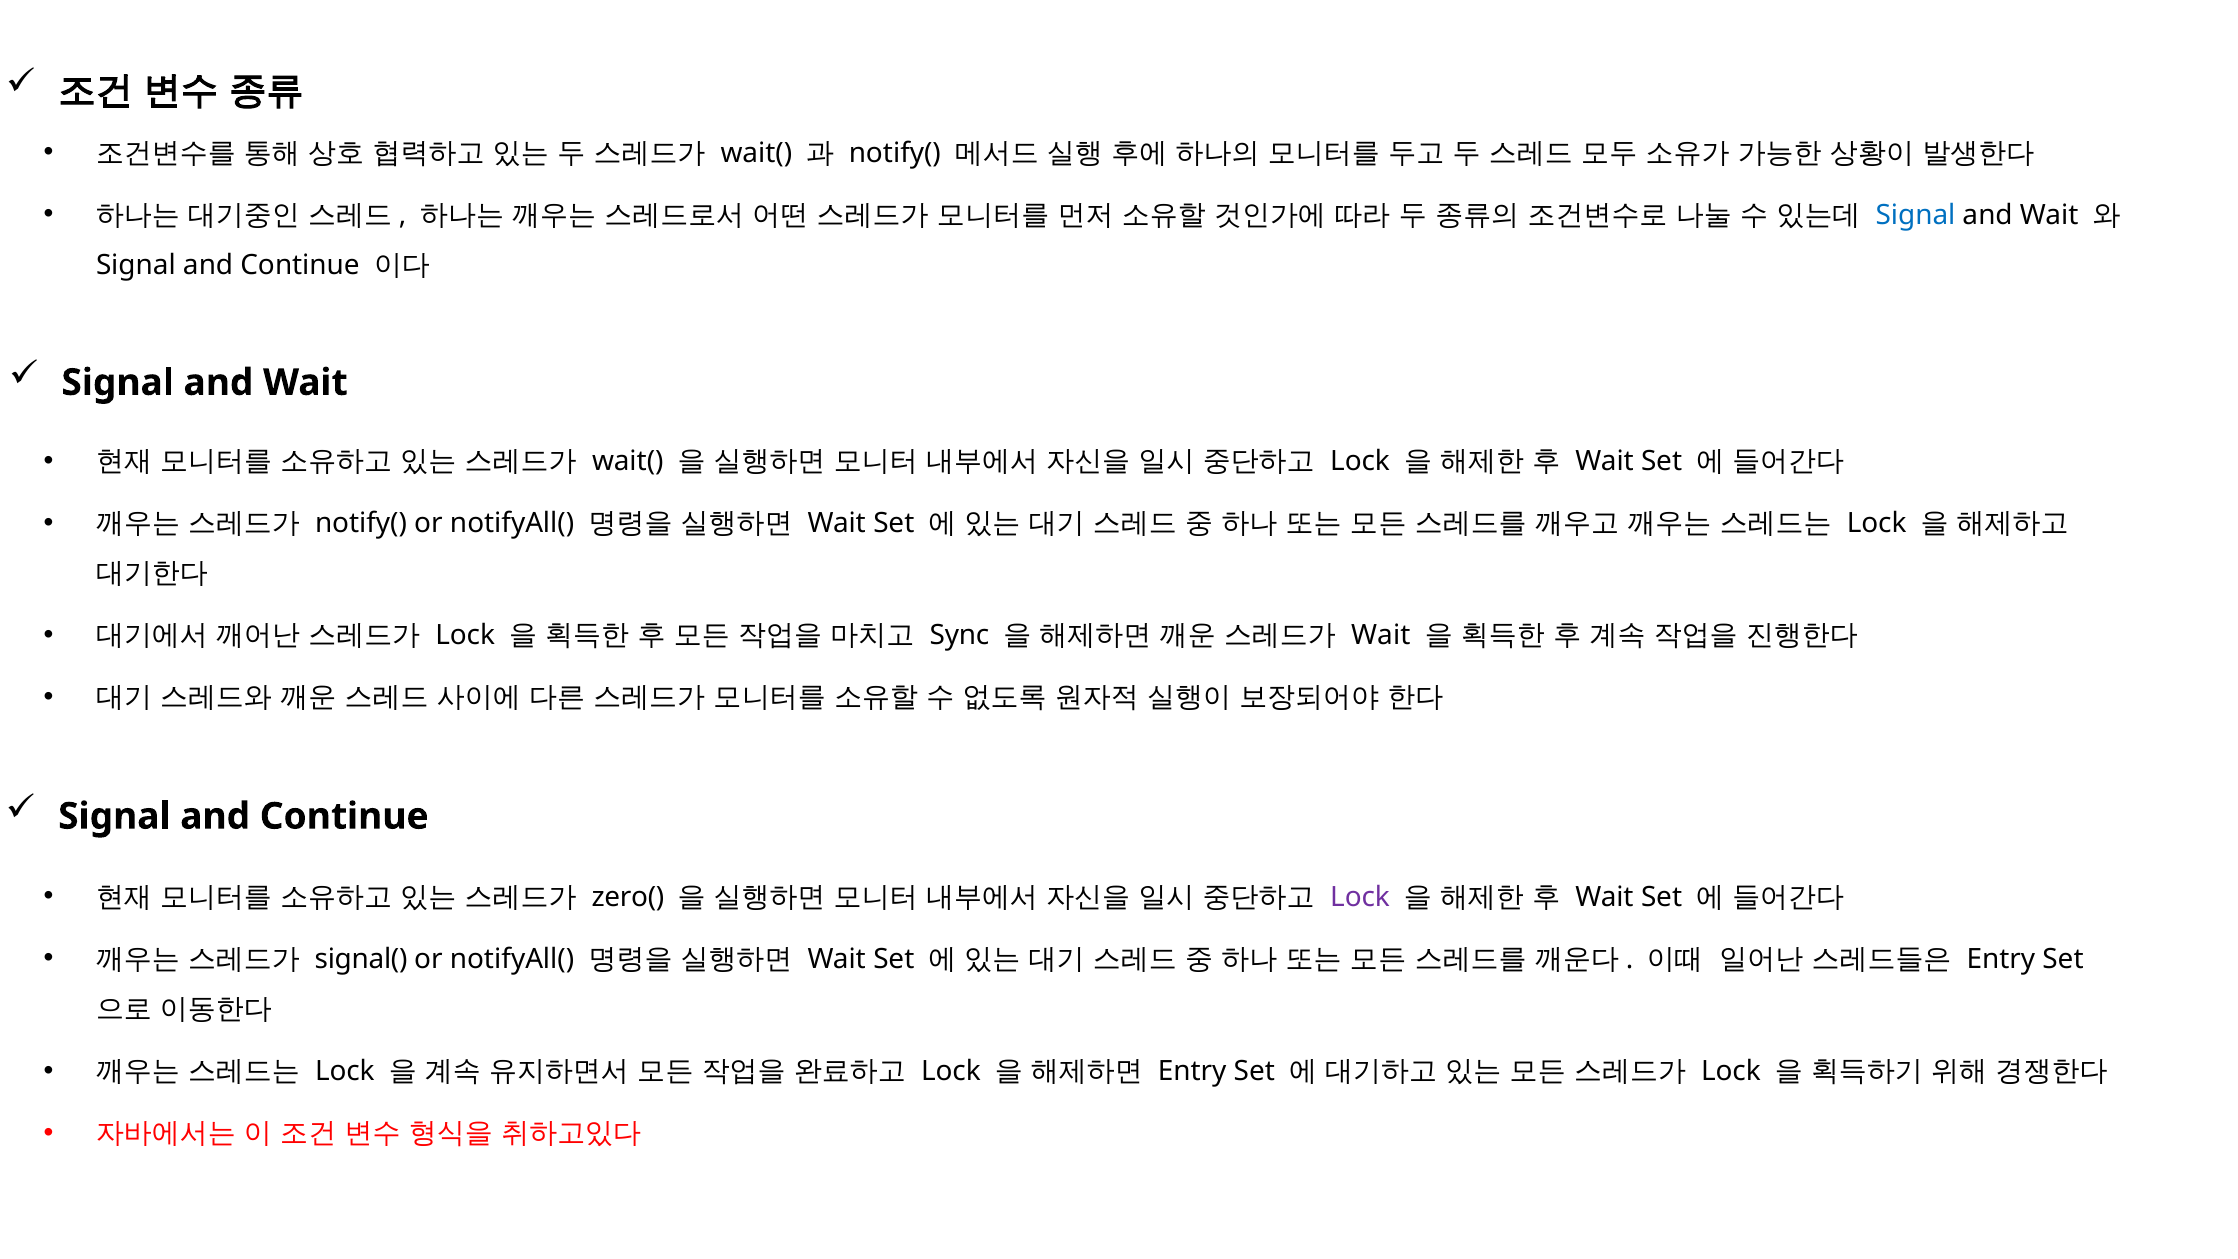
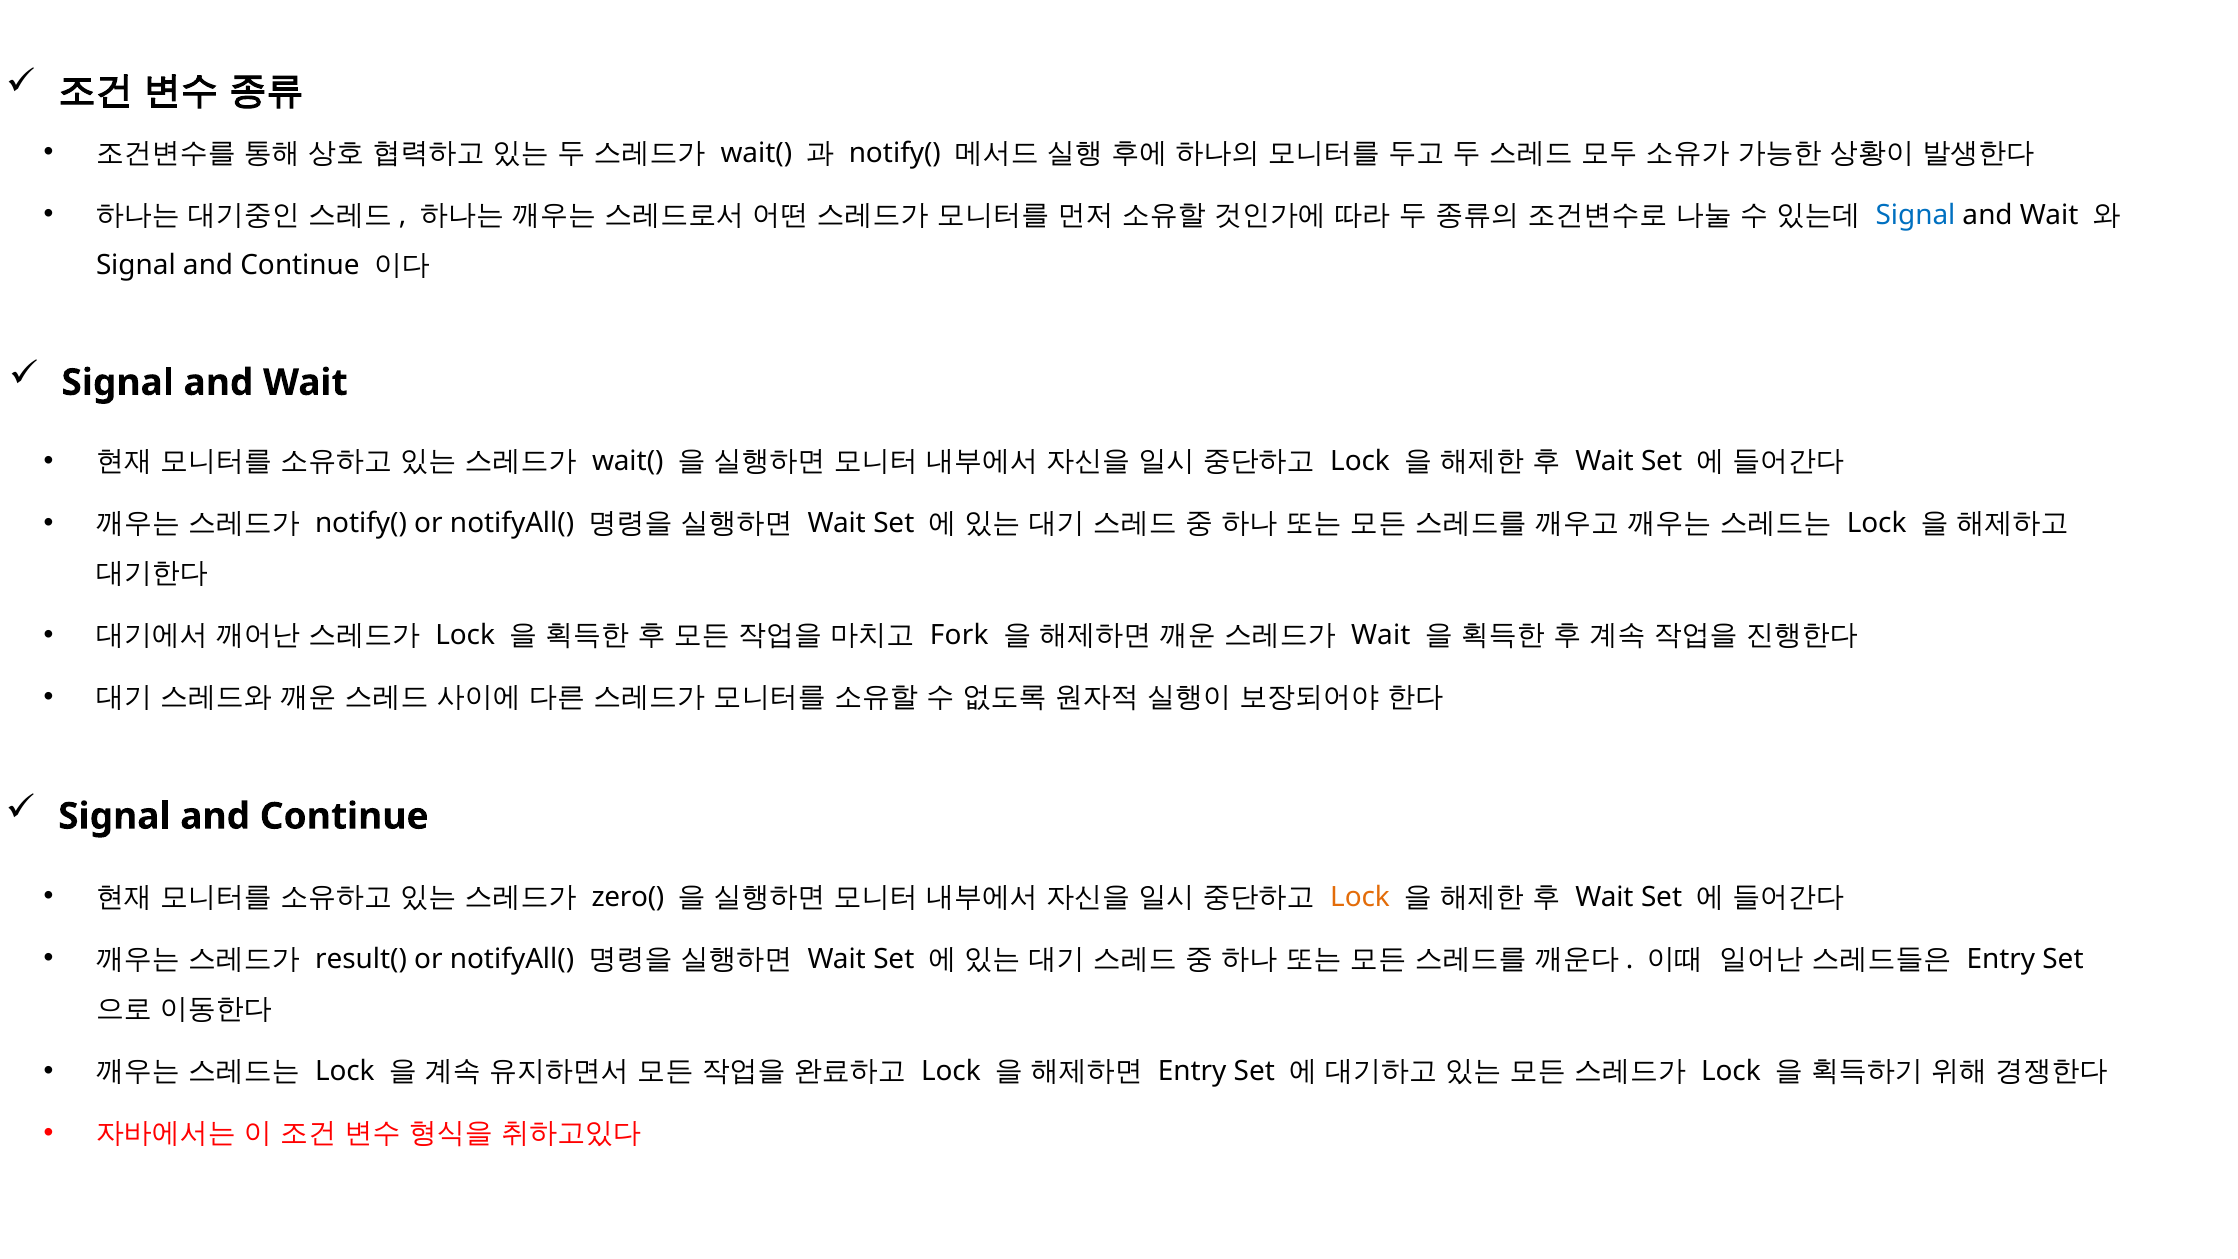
Sync: Sync -> Fork
Lock at (1360, 897) colour: purple -> orange
signal(: signal( -> result(
